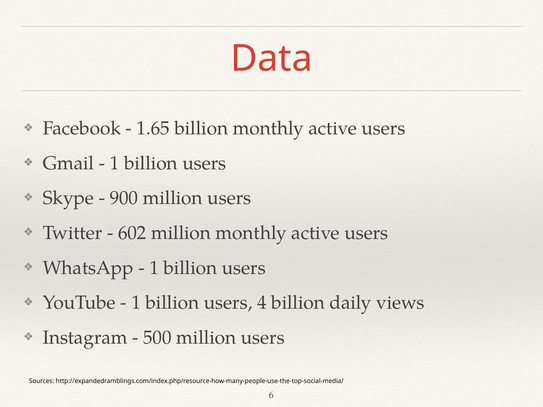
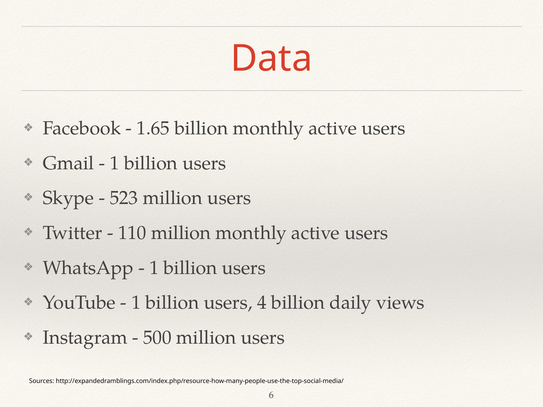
900: 900 -> 523
602: 602 -> 110
